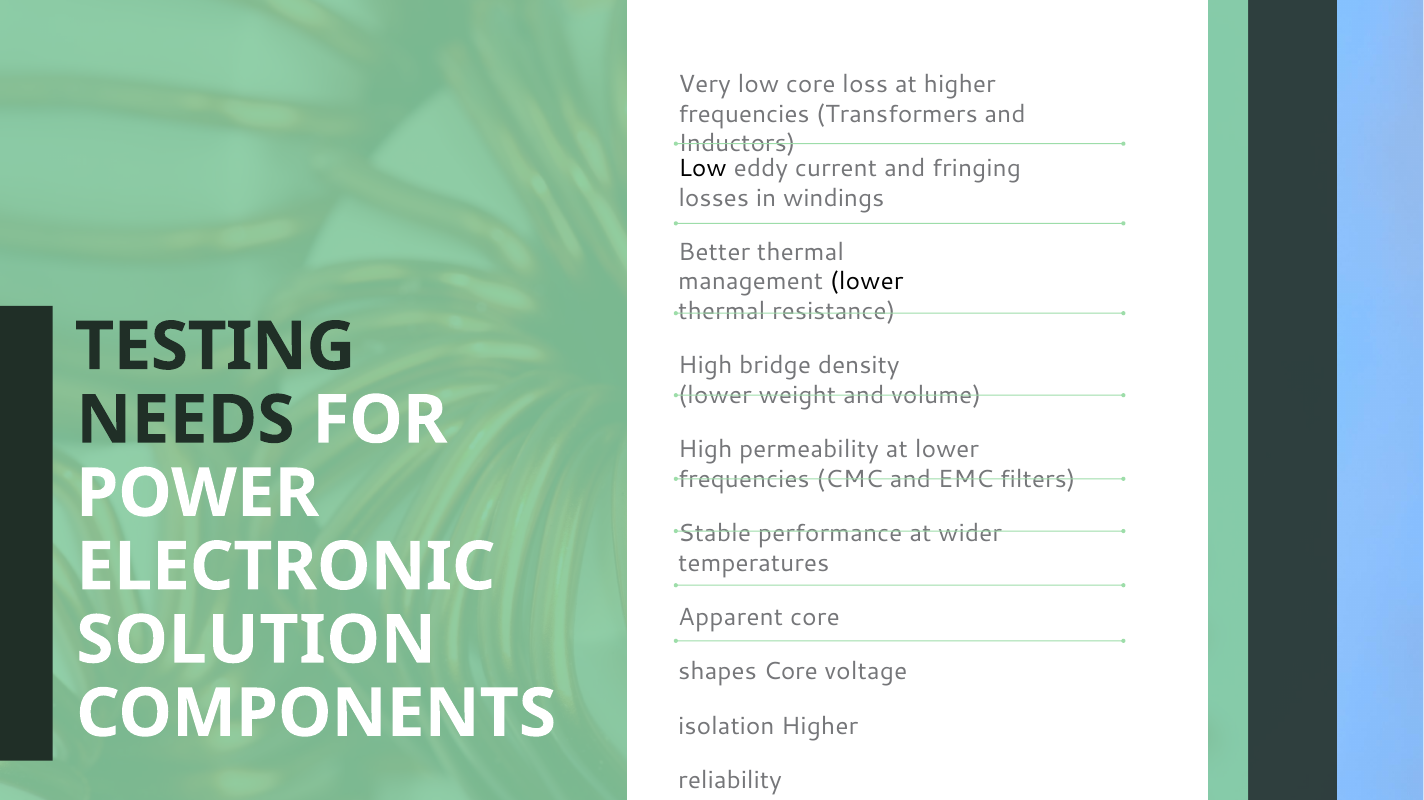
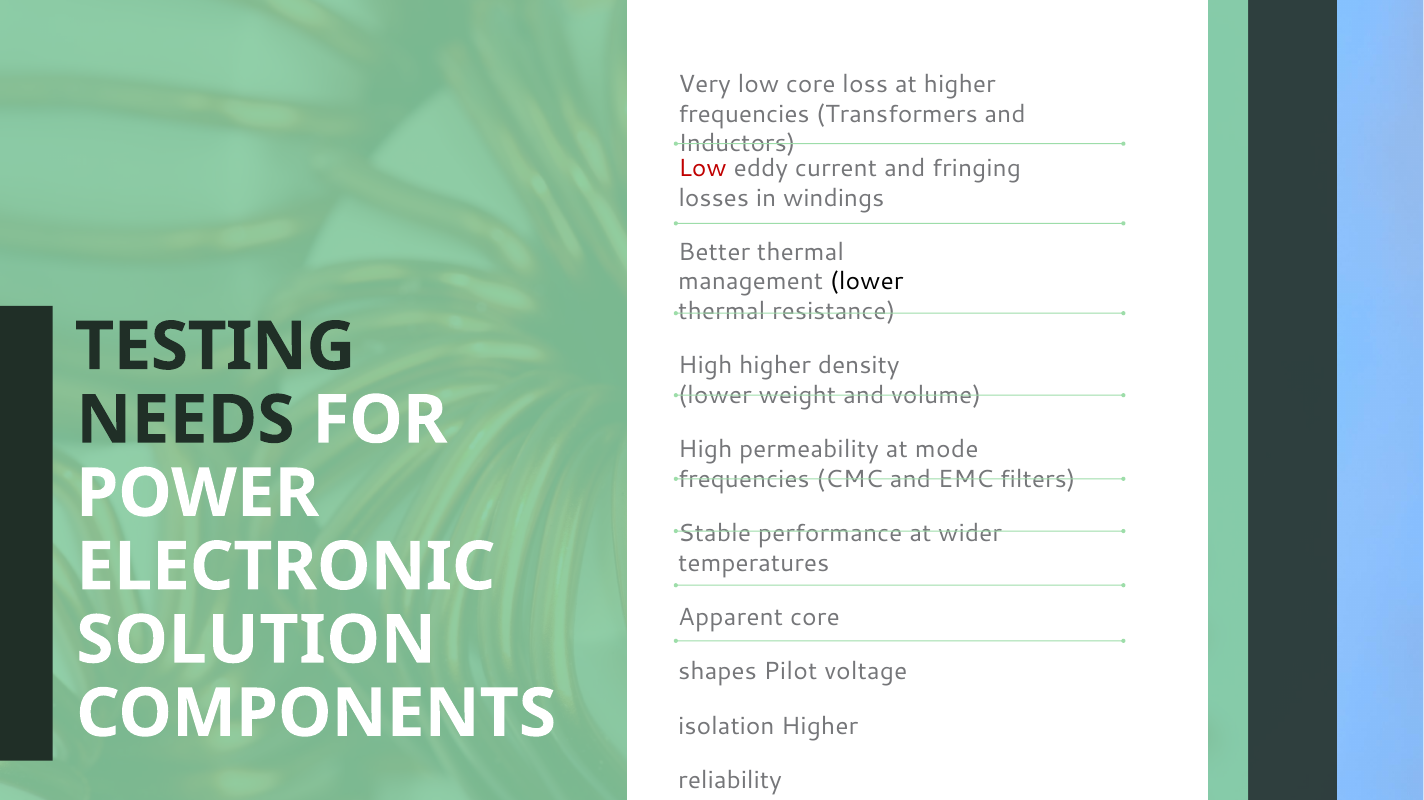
Low at (703, 168) colour: black -> red
High bridge: bridge -> higher
at lower: lower -> mode
shapes Core: Core -> Pilot
